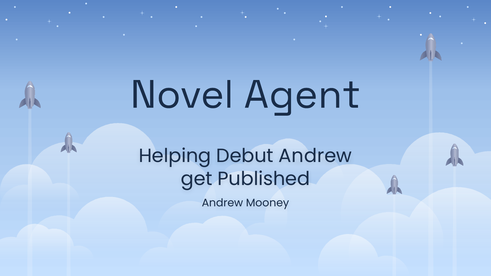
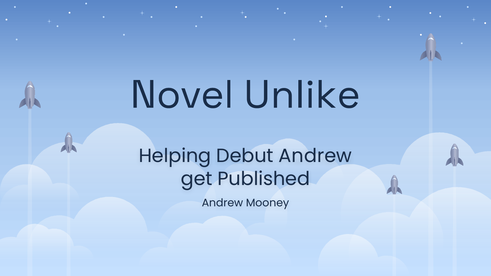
Agent: Agent -> Unlike
